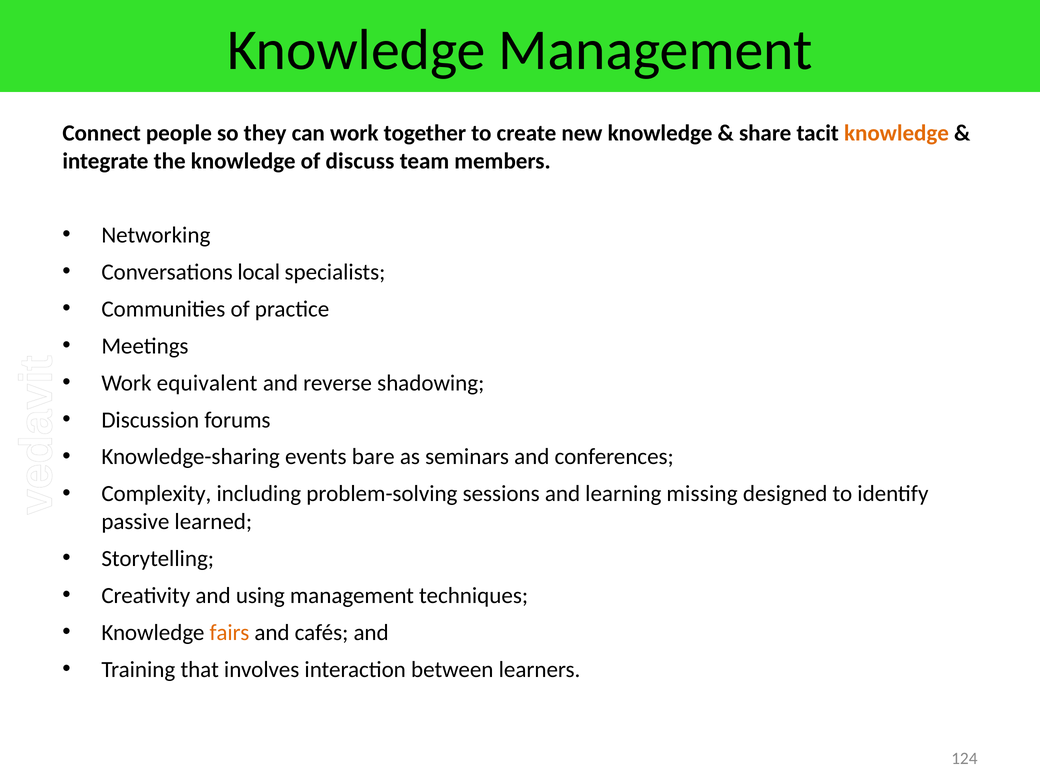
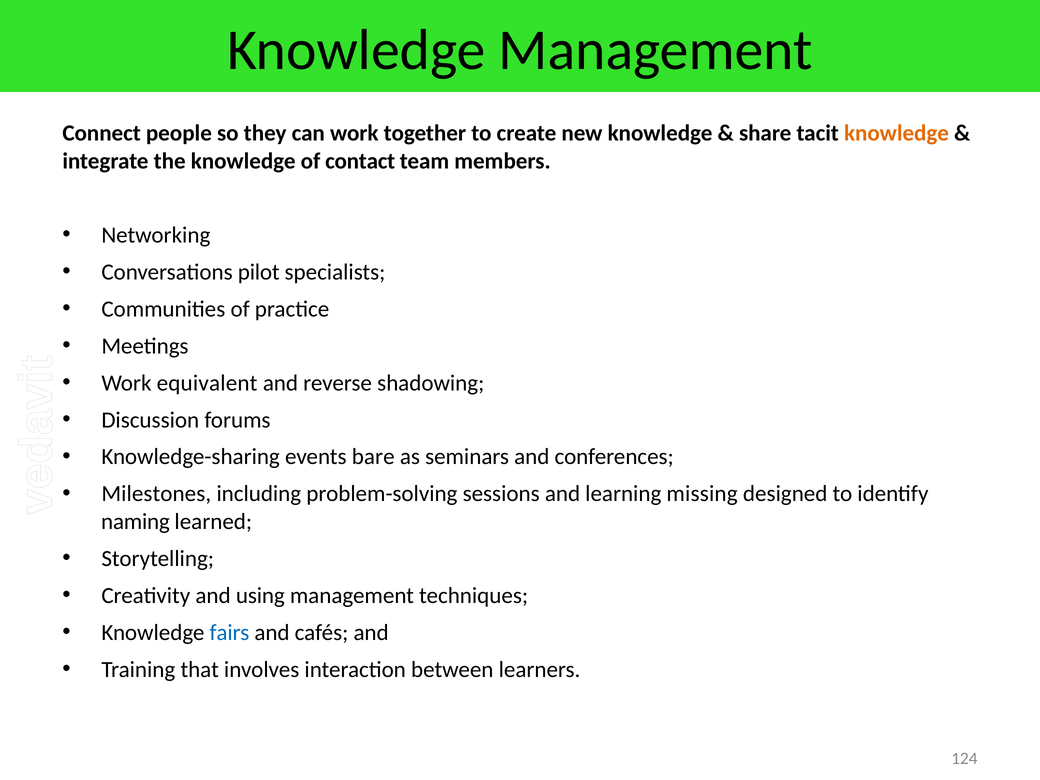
discuss: discuss -> contact
local: local -> pilot
Complexity: Complexity -> Milestones
passive: passive -> naming
fairs colour: orange -> blue
